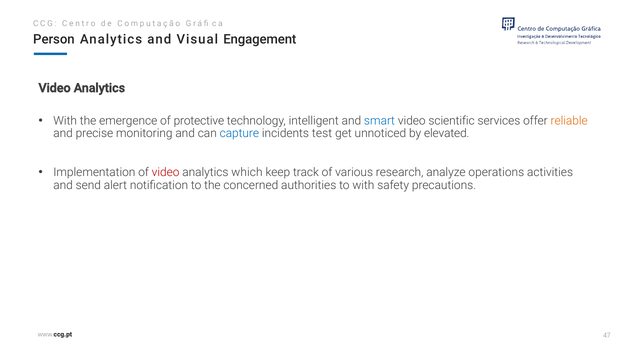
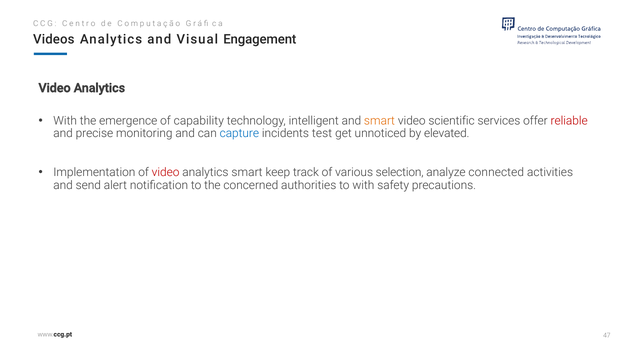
Person: Person -> Videos
protective: protective -> capability
smart at (379, 121) colour: blue -> orange
reliable colour: orange -> red
analytics which: which -> smart
research: research -> selection
operations: operations -> connected
